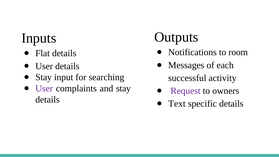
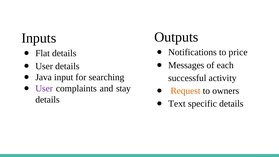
room: room -> price
Stay at (44, 77): Stay -> Java
Request colour: purple -> orange
